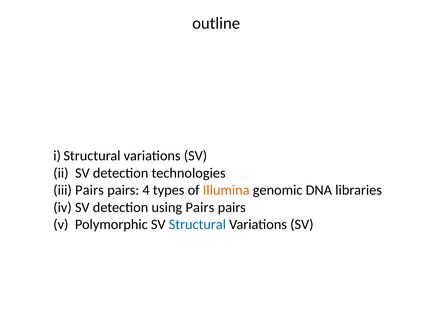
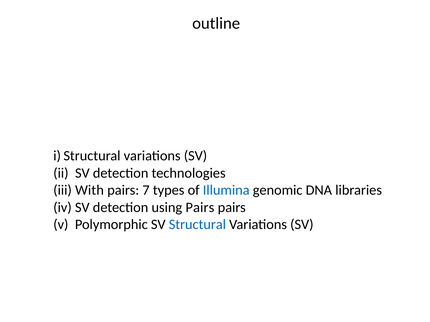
iii Pairs: Pairs -> With
4: 4 -> 7
Illumina colour: orange -> blue
